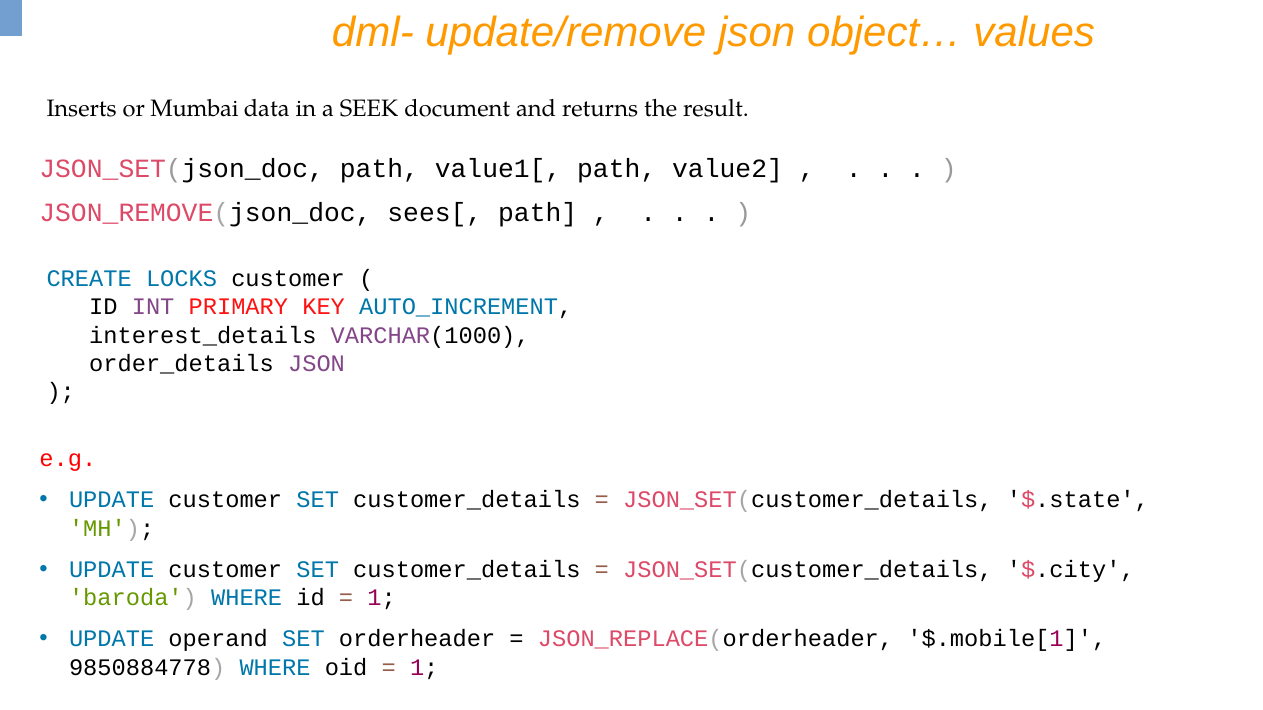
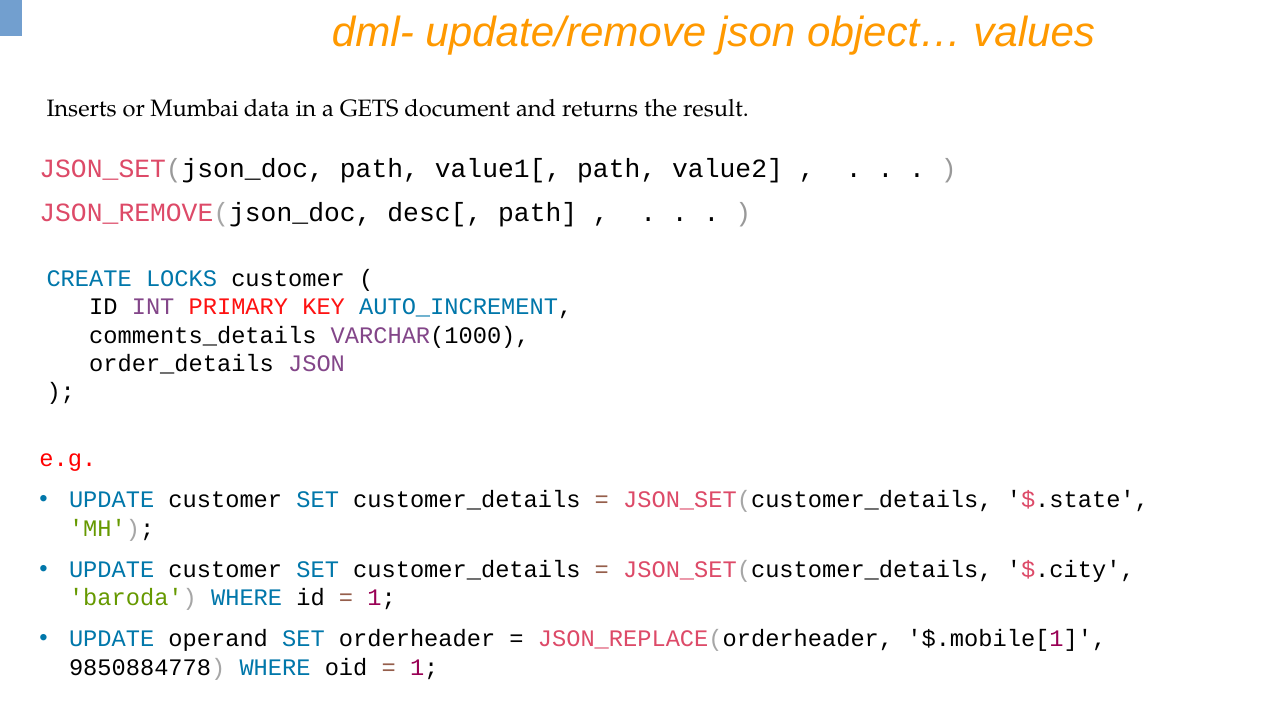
SEEK: SEEK -> GETS
sees[: sees[ -> desc[
interest_details: interest_details -> comments_details
